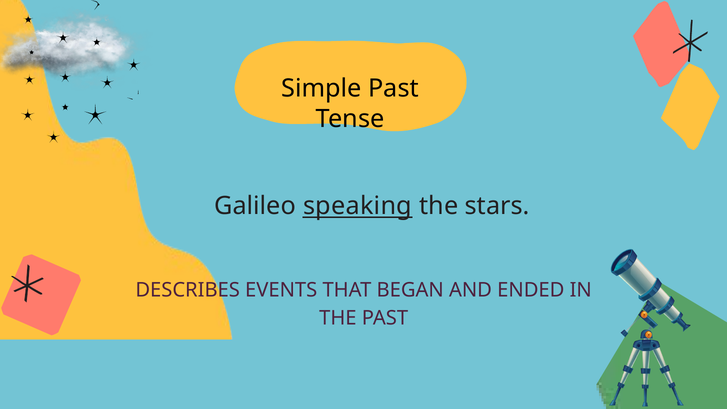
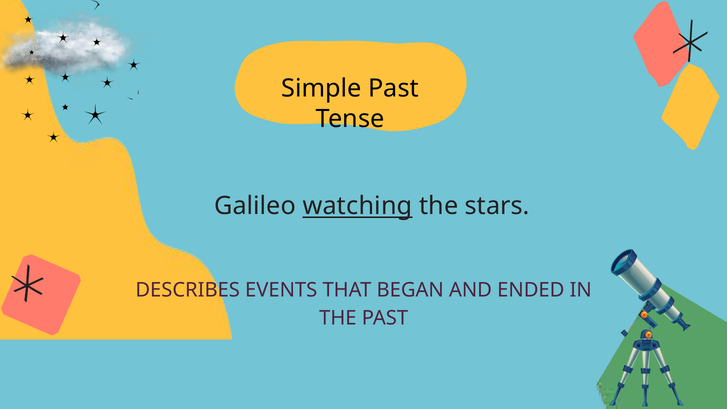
speaking: speaking -> watching
